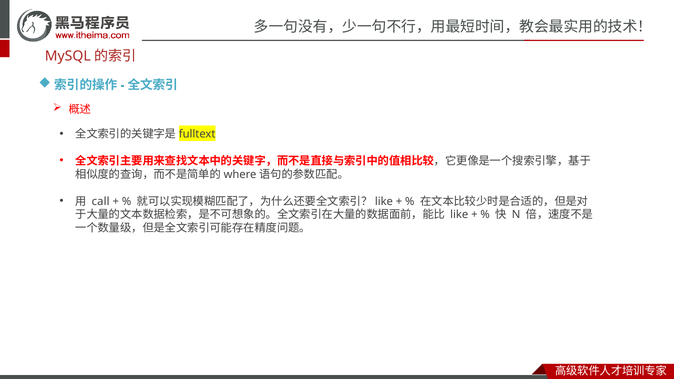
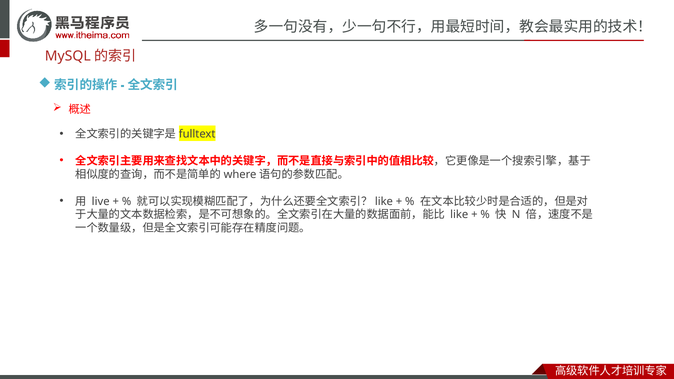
call: call -> live
